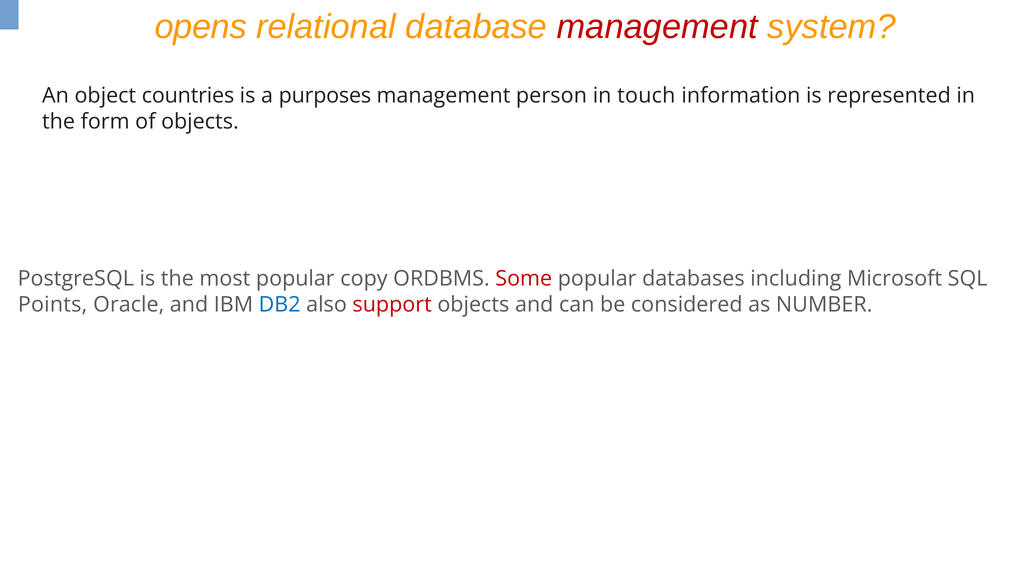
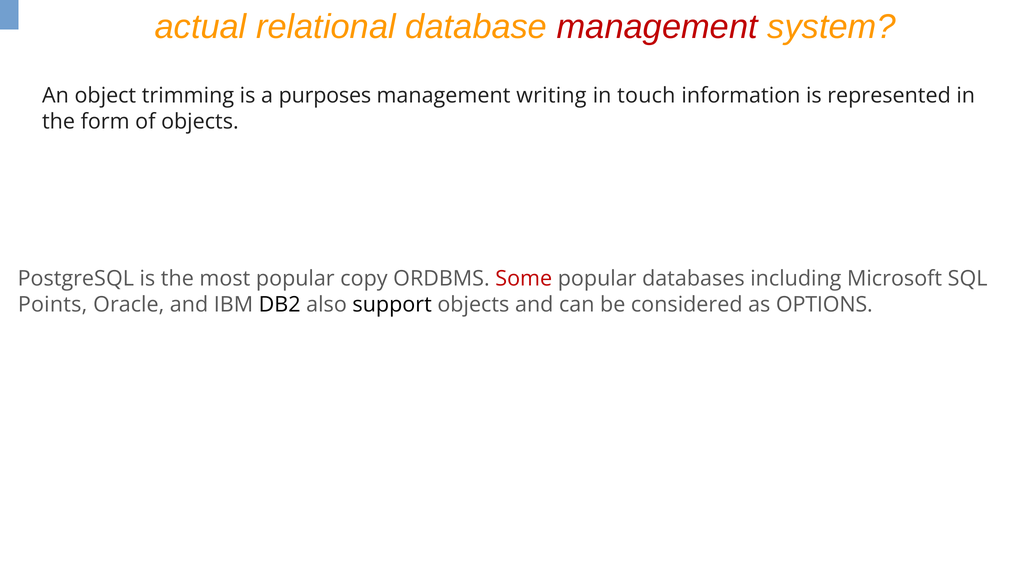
opens: opens -> actual
countries: countries -> trimming
person: person -> writing
DB2 colour: blue -> black
support colour: red -> black
NUMBER: NUMBER -> OPTIONS
